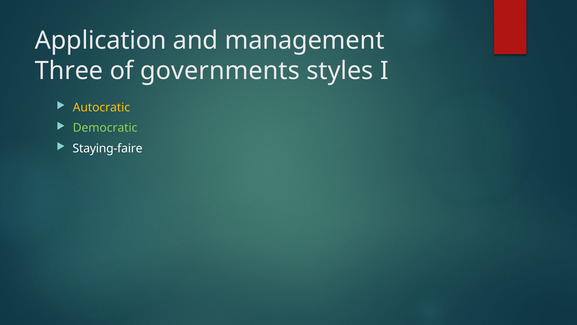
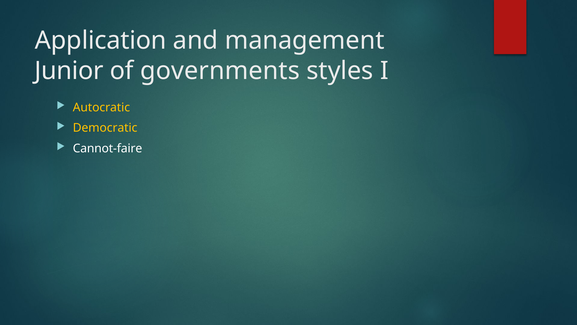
Three: Three -> Junior
Democratic colour: light green -> yellow
Staying-faire: Staying-faire -> Cannot-faire
